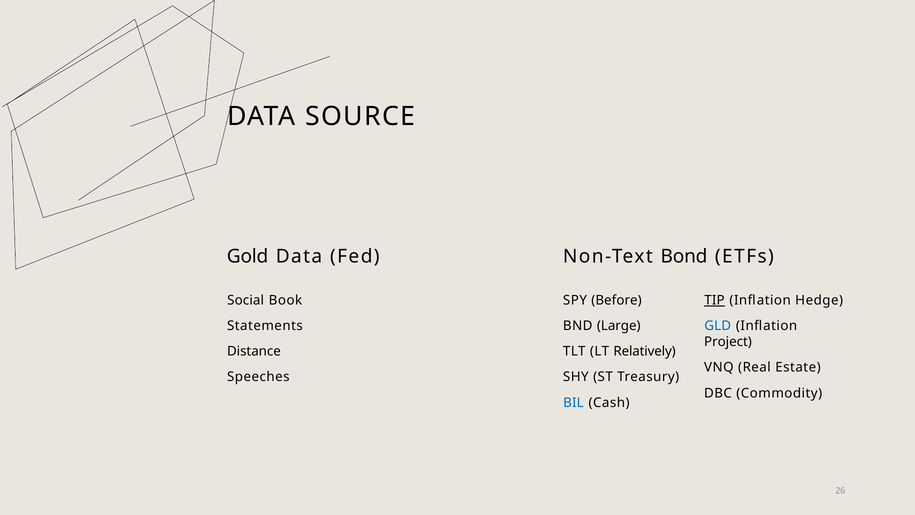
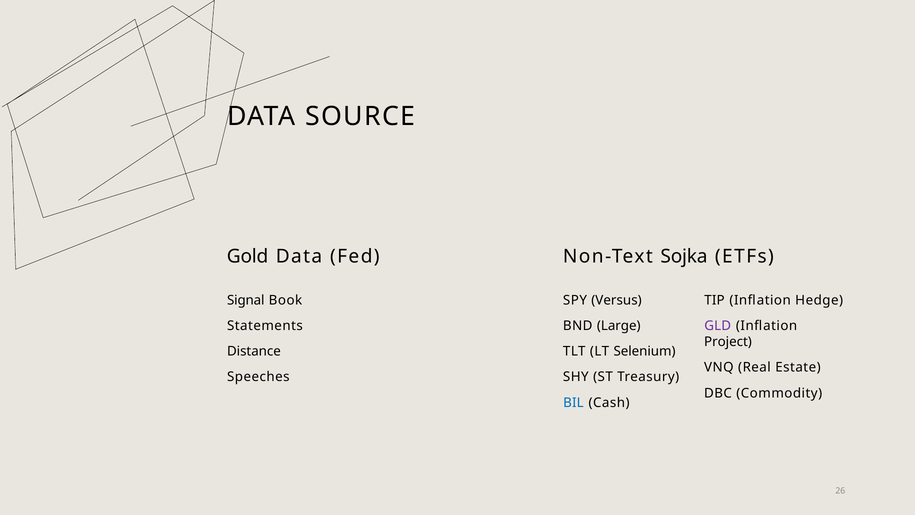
Bond: Bond -> Sojka
Social: Social -> Signal
Before: Before -> Versus
TIP underline: present -> none
GLD colour: blue -> purple
Relatively: Relatively -> Selenium
